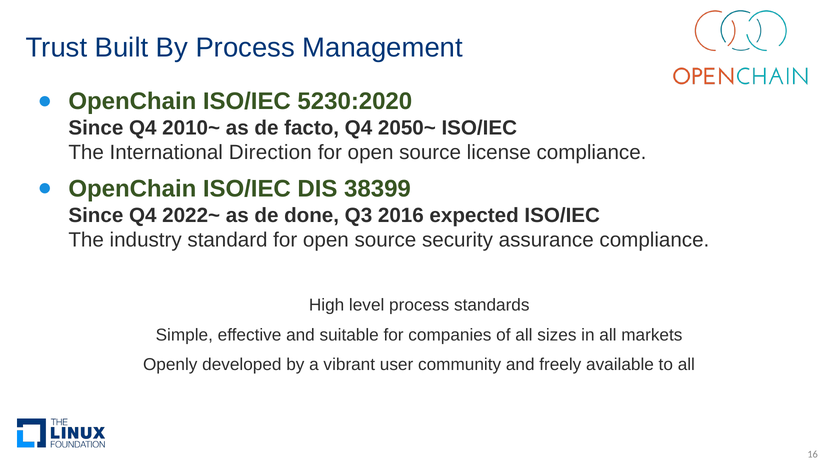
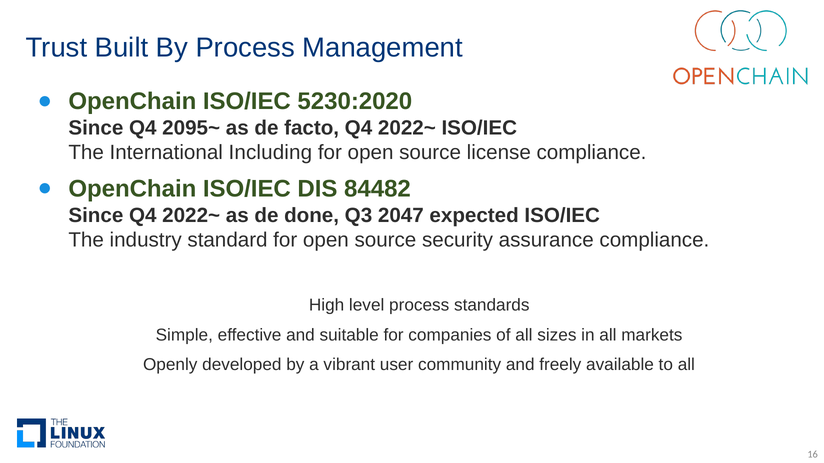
2010~: 2010~ -> 2095~
facto Q4 2050~: 2050~ -> 2022~
Direction: Direction -> Including
38399: 38399 -> 84482
2016: 2016 -> 2047
